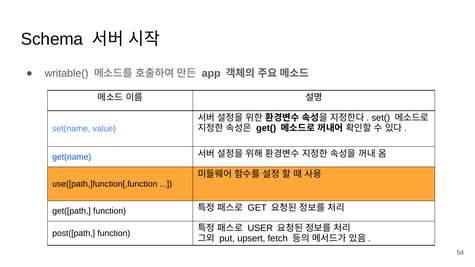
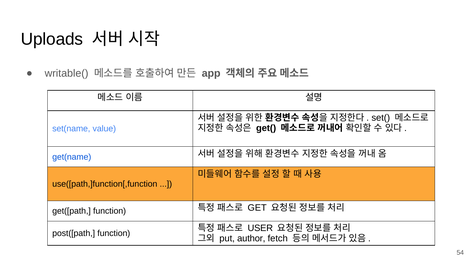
Schema: Schema -> Uploads
upsert: upsert -> author
